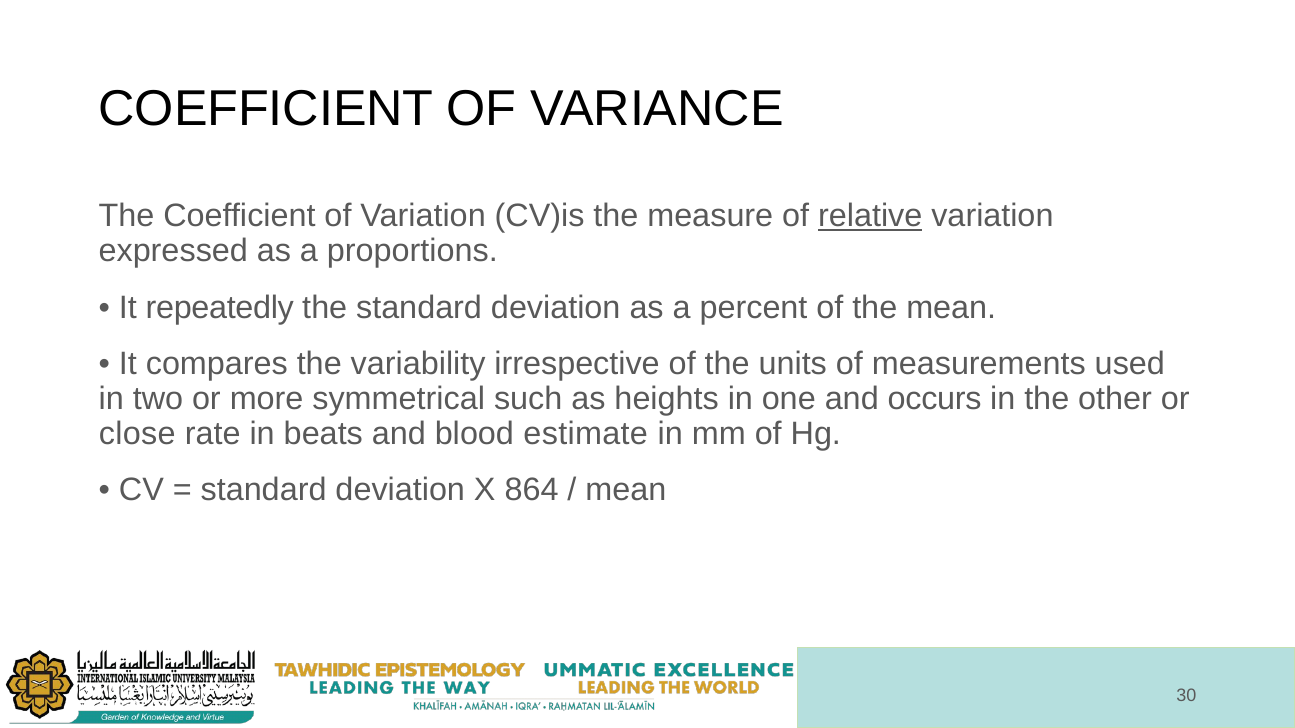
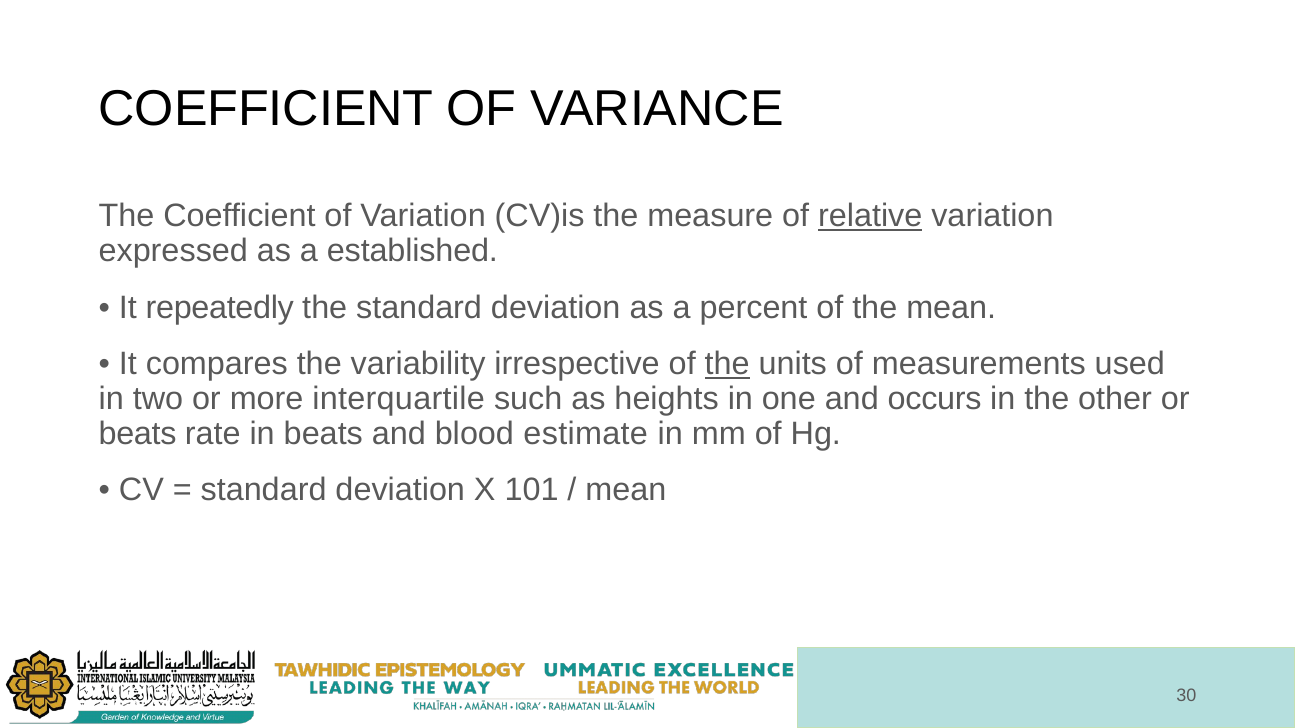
proportions: proportions -> established
the at (727, 364) underline: none -> present
symmetrical: symmetrical -> interquartile
close at (137, 434): close -> beats
864: 864 -> 101
